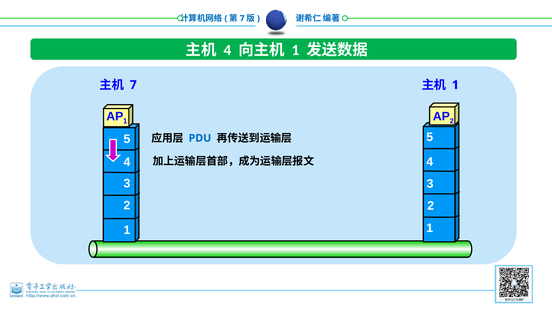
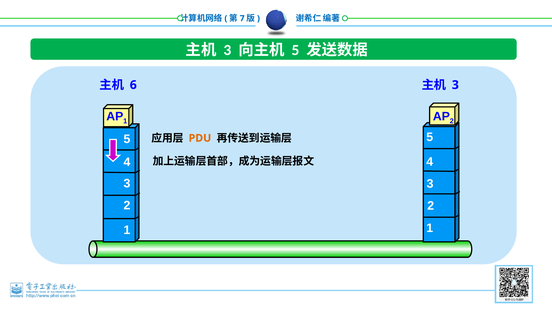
4 at (227, 50): 4 -> 3
1 at (295, 50): 1 -> 5
7 at (133, 85): 7 -> 6
1 at (455, 85): 1 -> 3
PDU colour: blue -> orange
